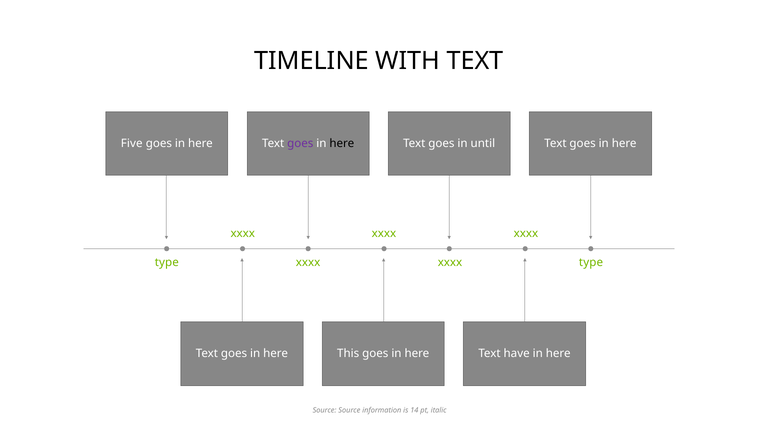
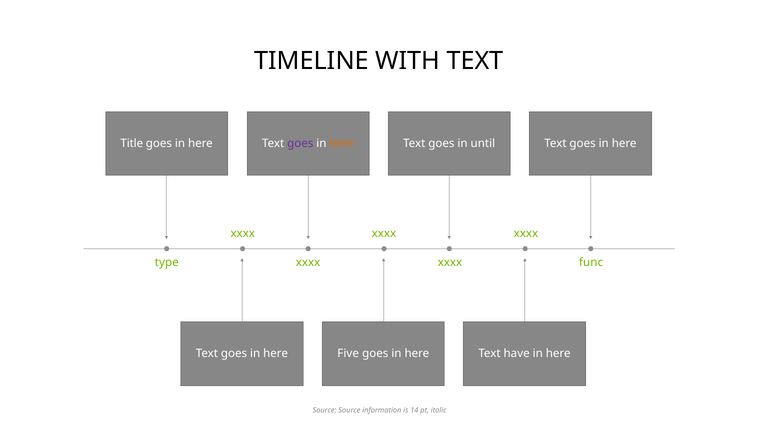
Five: Five -> Title
here at (342, 143) colour: black -> orange
xxxx type: type -> func
This: This -> Five
